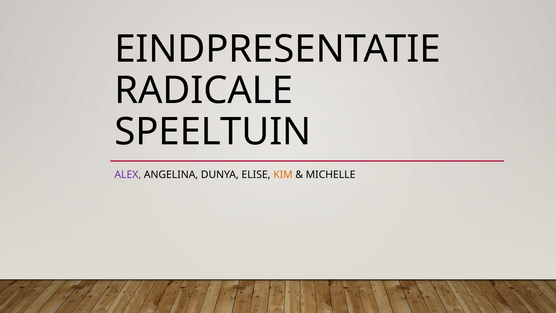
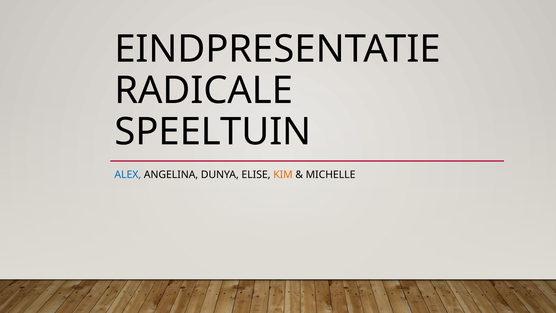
ALEX colour: purple -> blue
